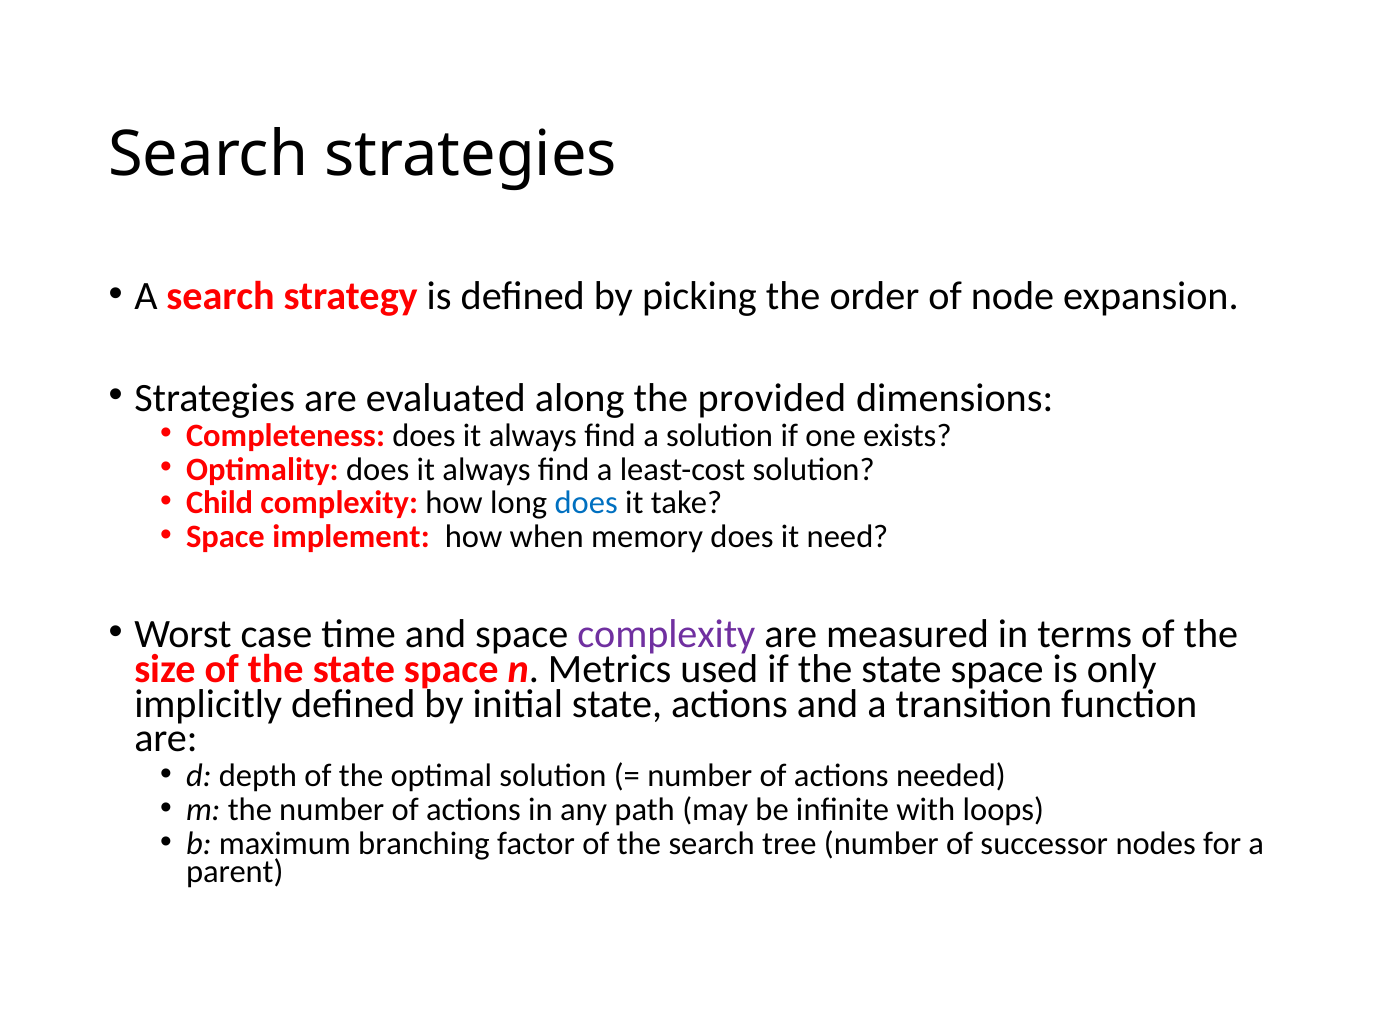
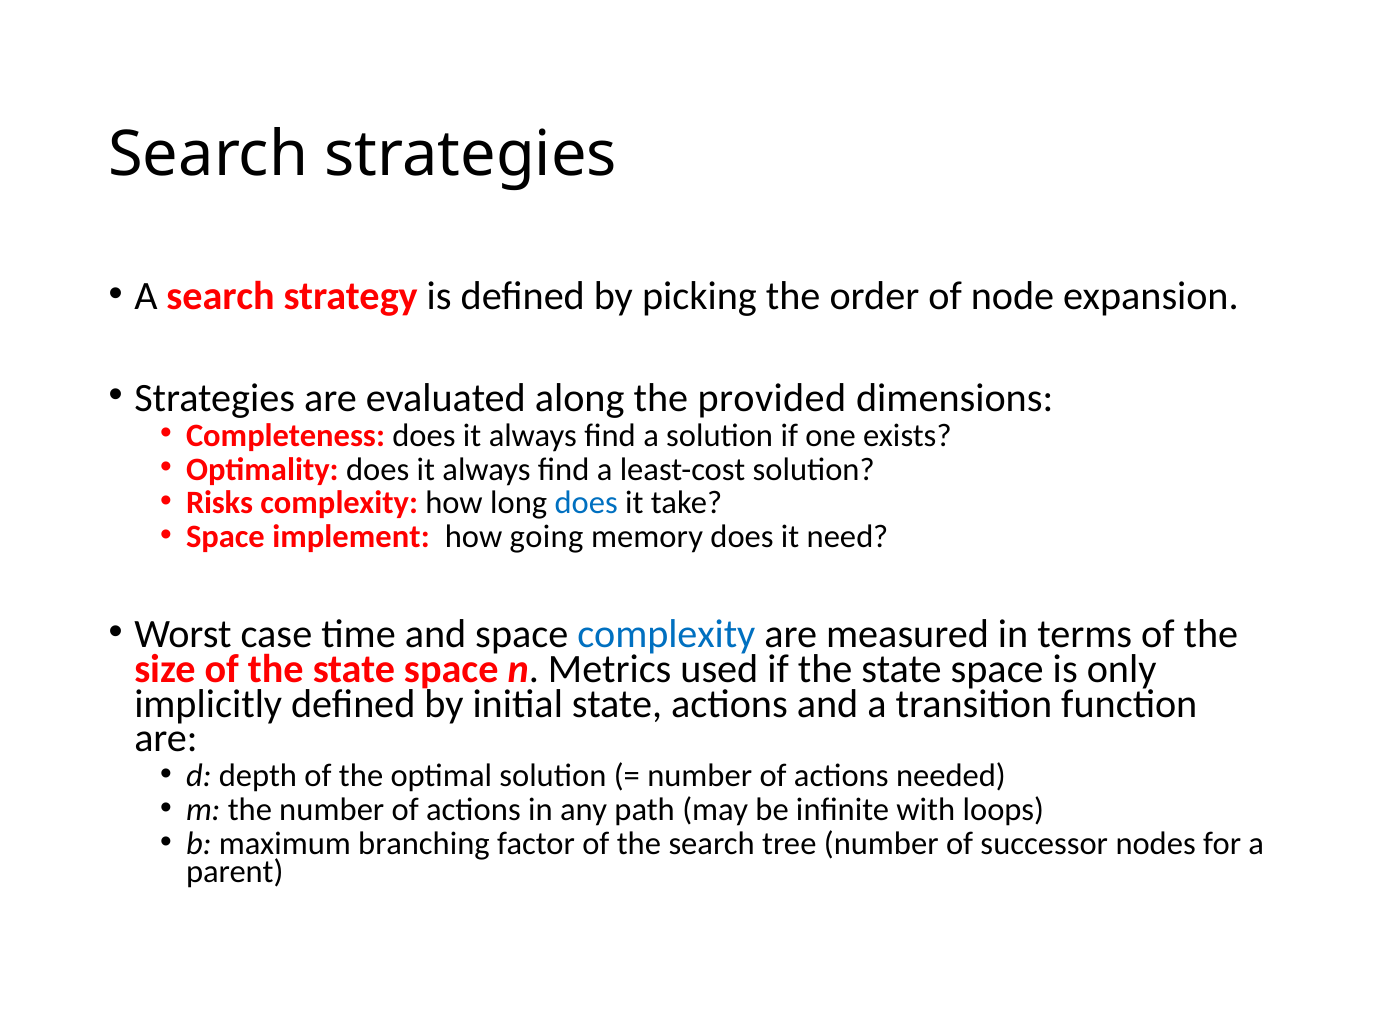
Child: Child -> Risks
when: when -> going
complexity at (666, 634) colour: purple -> blue
